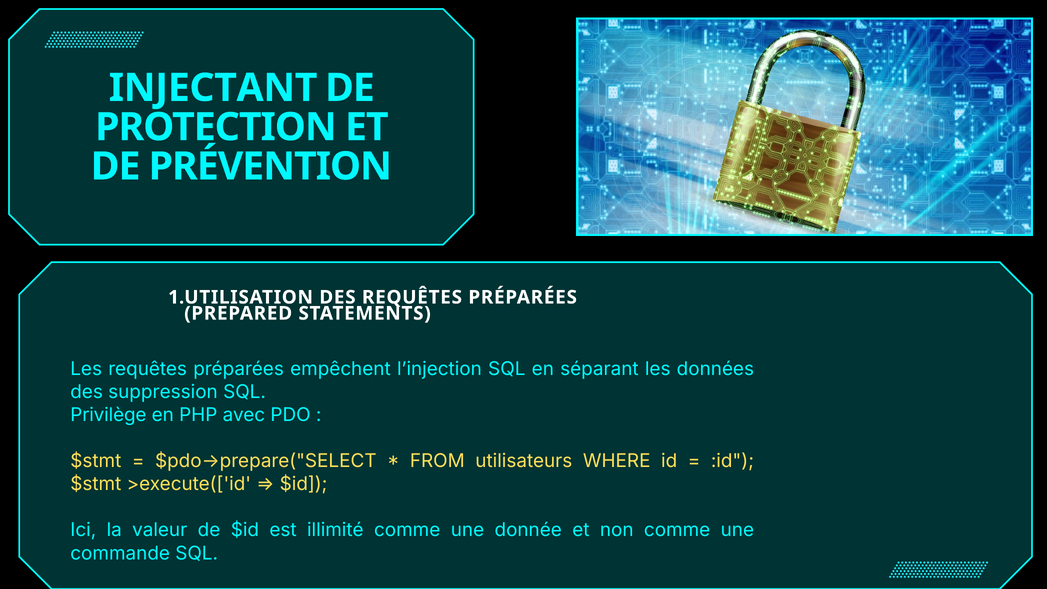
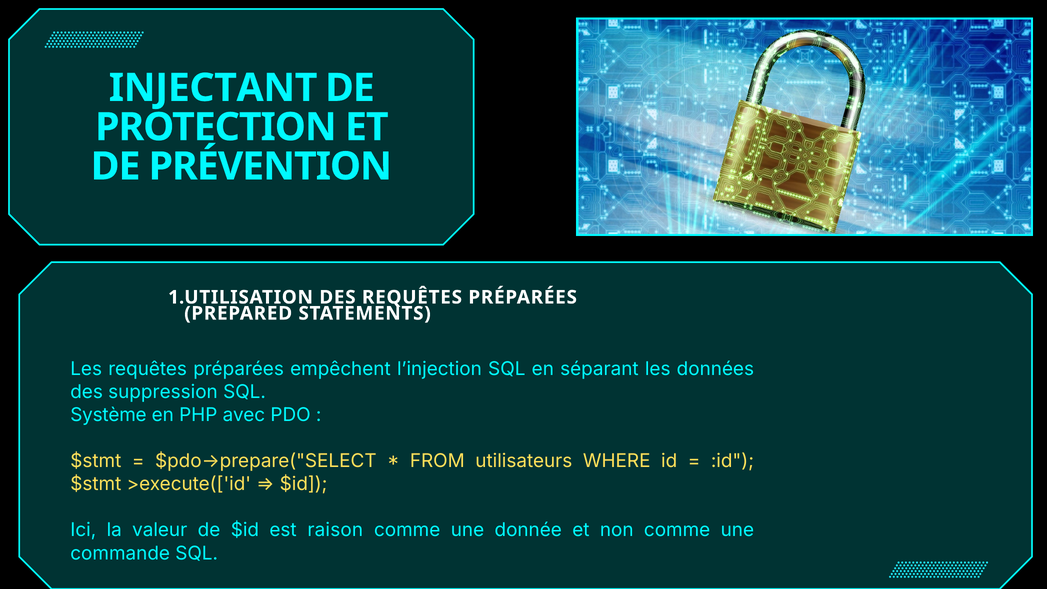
Privilège: Privilège -> Système
illimité: illimité -> raison
